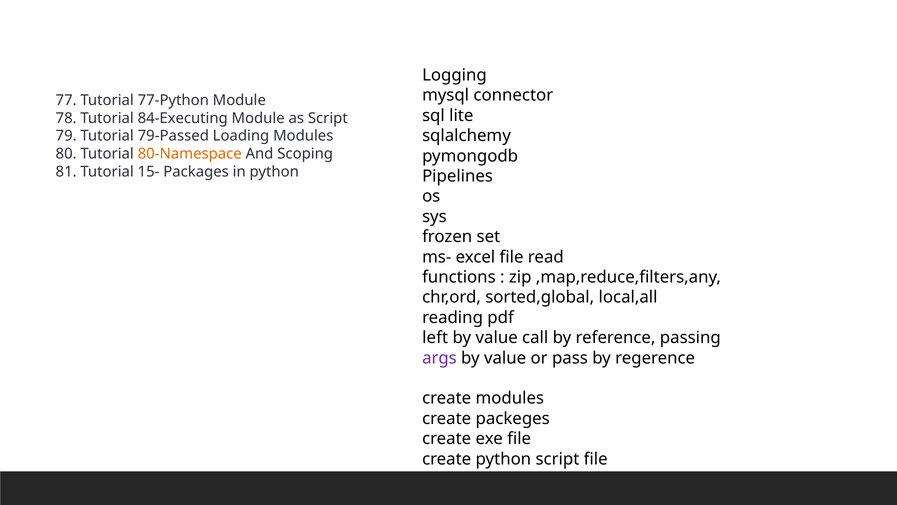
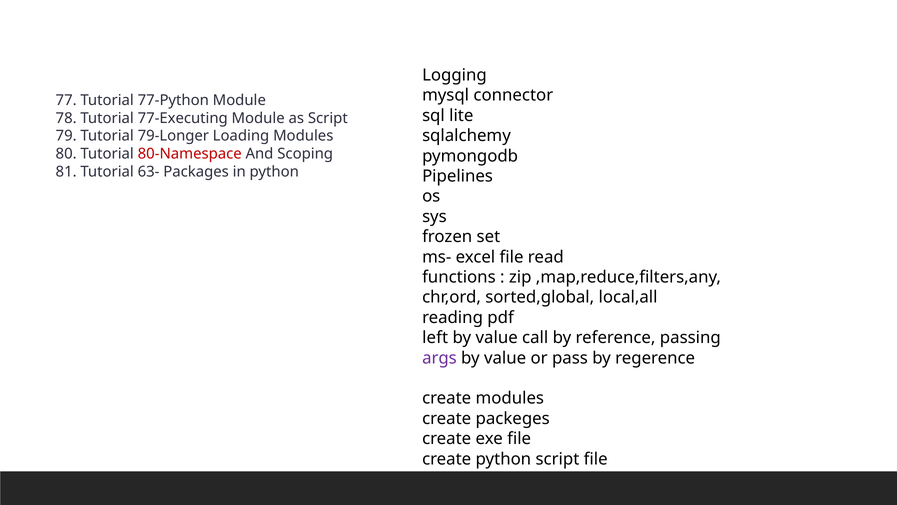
84-Executing: 84-Executing -> 77-Executing
79-Passed: 79-Passed -> 79-Longer
80-Namespace colour: orange -> red
15-: 15- -> 63-
